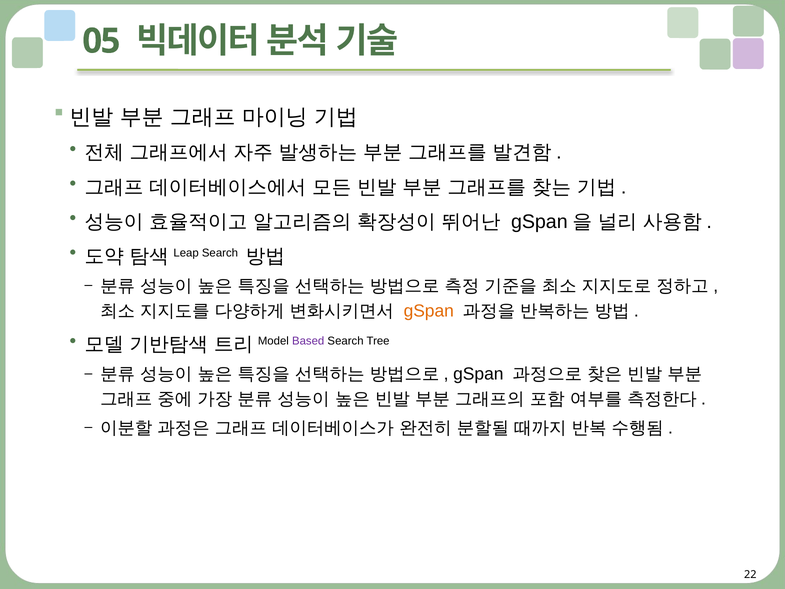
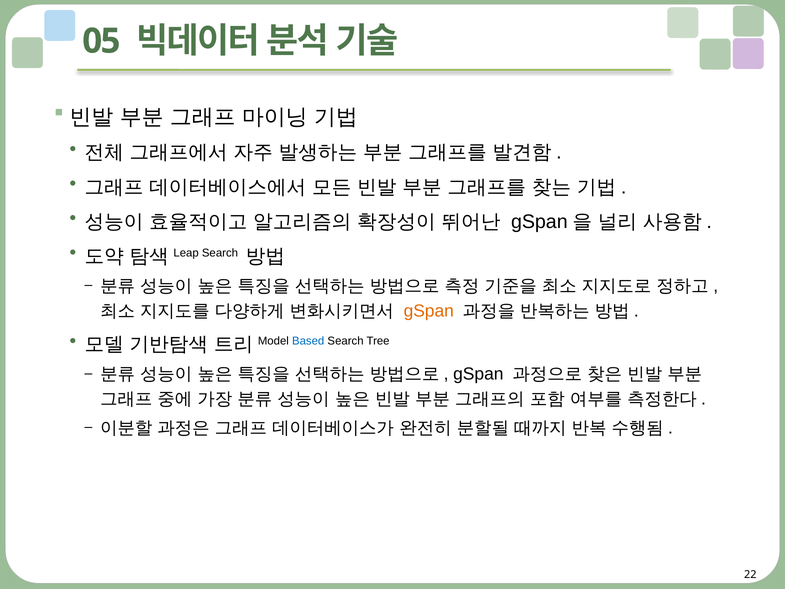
Based colour: purple -> blue
